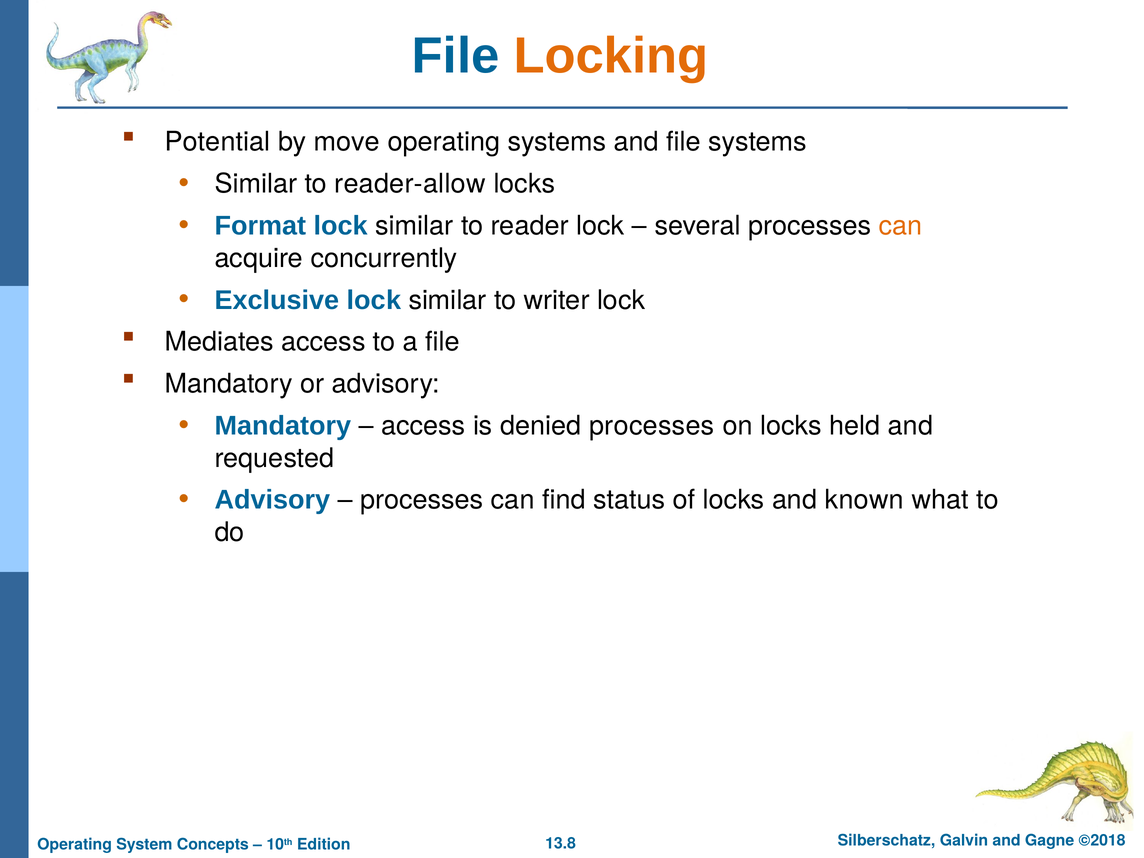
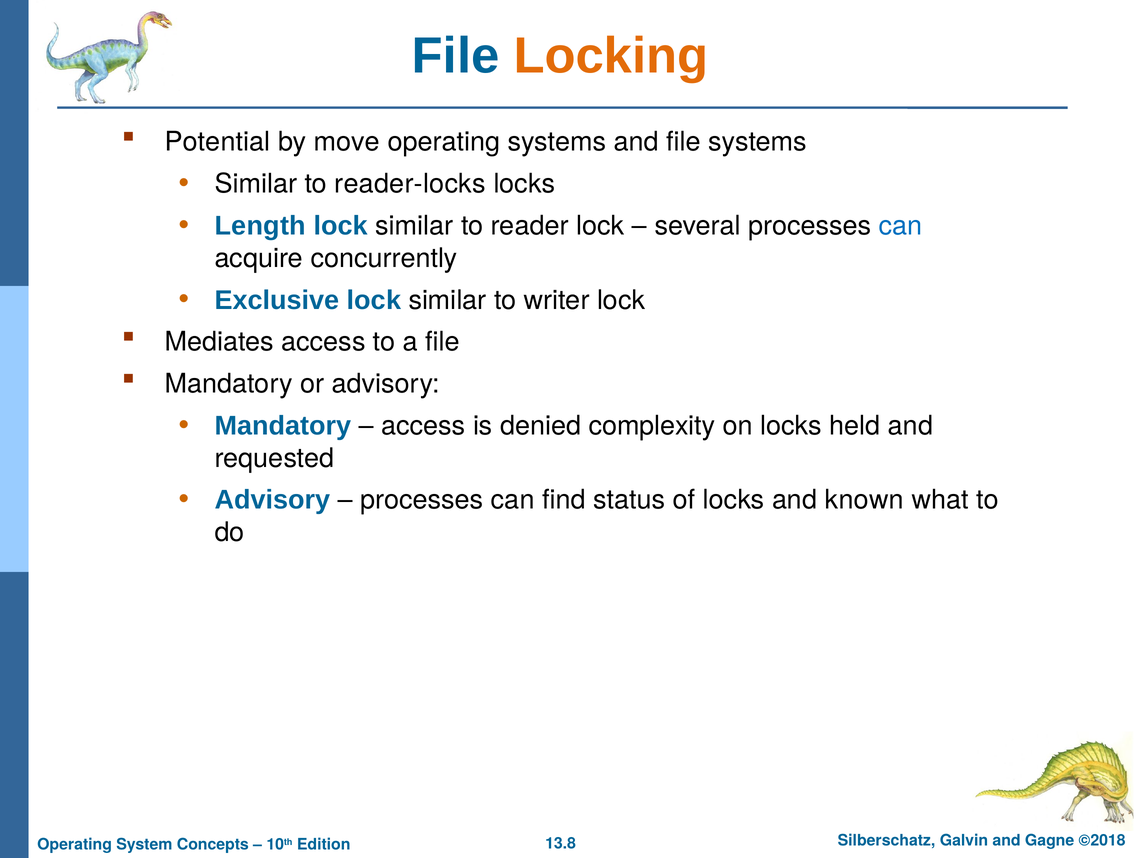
reader-allow: reader-allow -> reader-locks
Format: Format -> Length
can at (901, 226) colour: orange -> blue
denied processes: processes -> complexity
